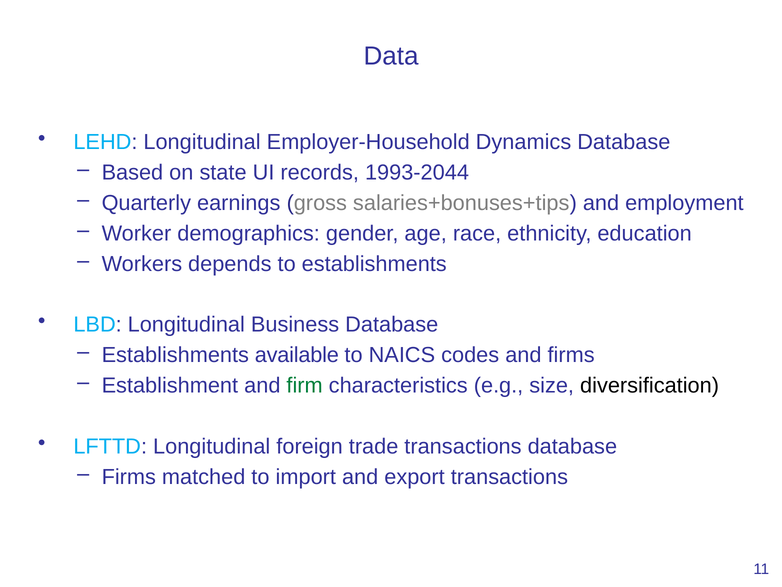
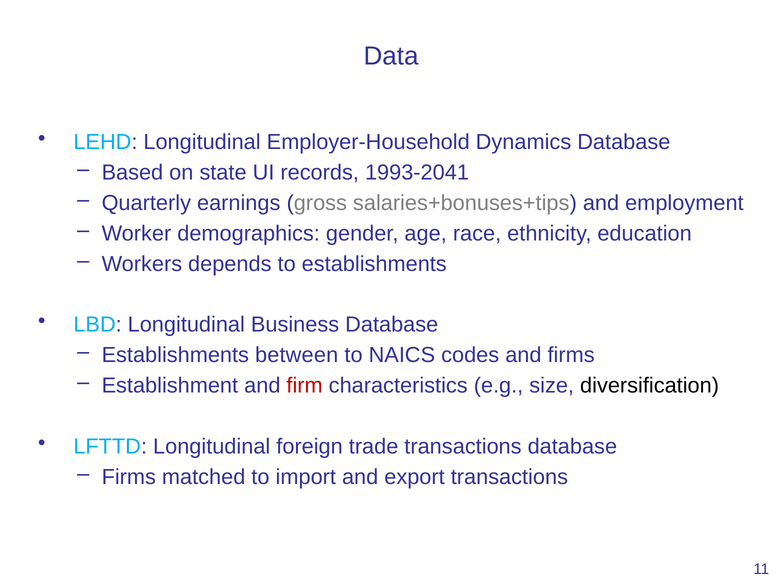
1993-2044: 1993-2044 -> 1993-2041
available: available -> between
firm colour: green -> red
